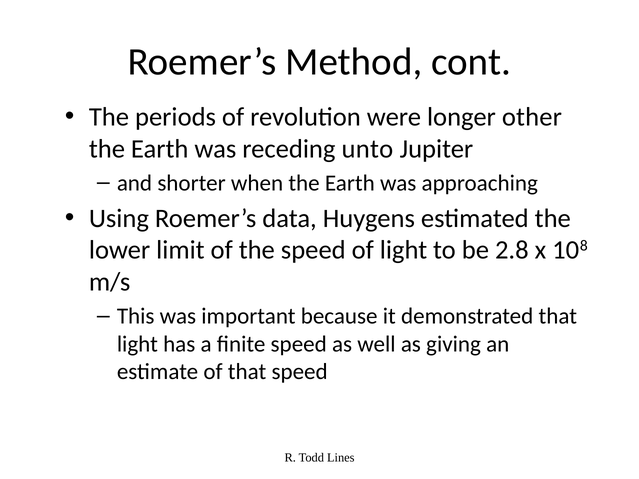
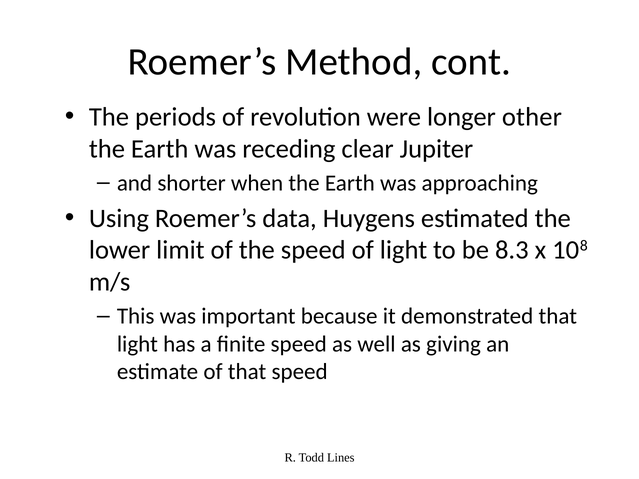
unto: unto -> clear
2.8: 2.8 -> 8.3
